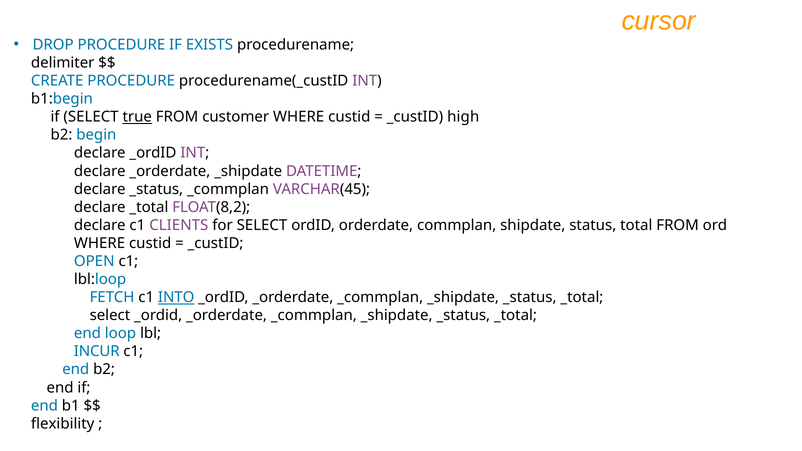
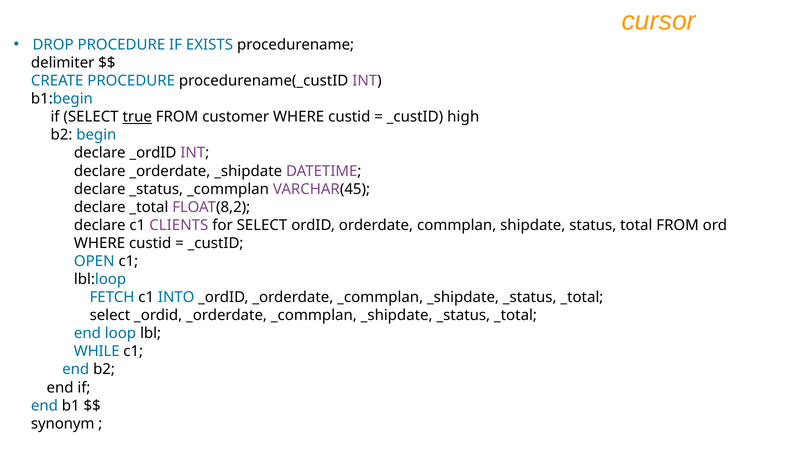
INTO underline: present -> none
INCUR: INCUR -> WHILE
flexibility: flexibility -> synonym
